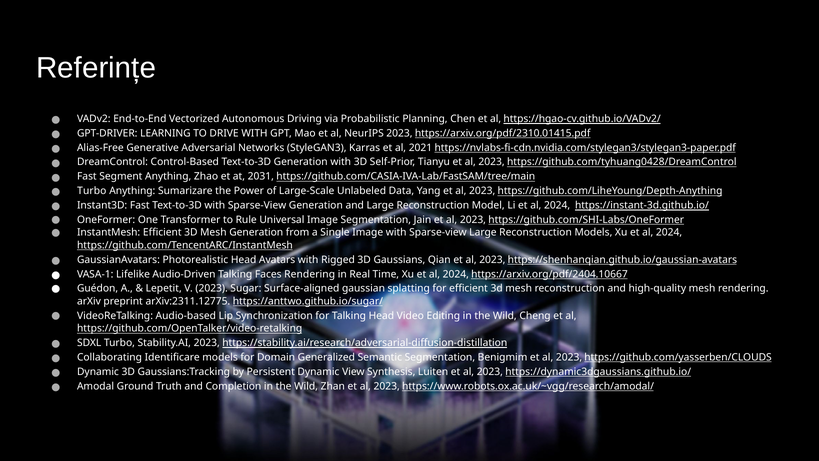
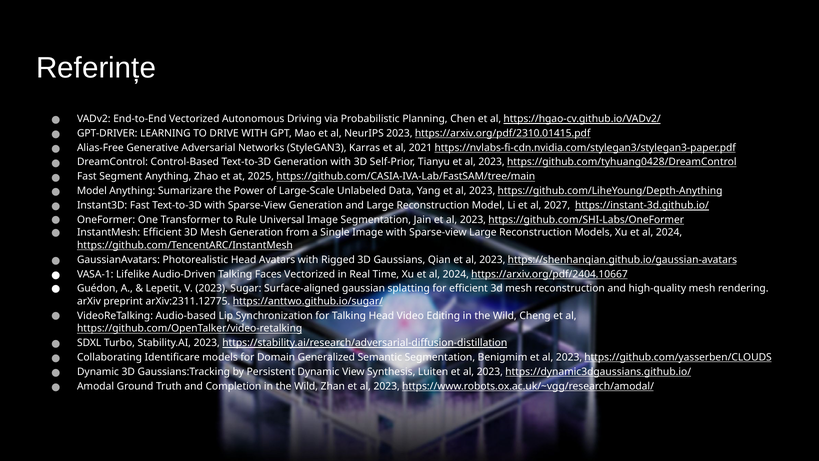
2031: 2031 -> 2025
Turbo at (92, 191): Turbo -> Model
Li et al 2024: 2024 -> 2027
Faces Rendering: Rendering -> Vectorized
